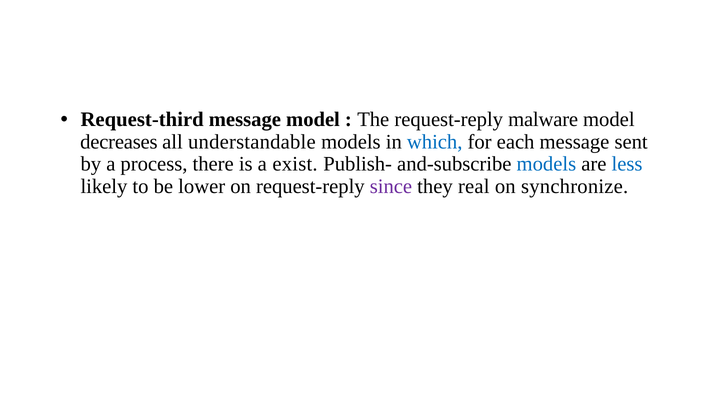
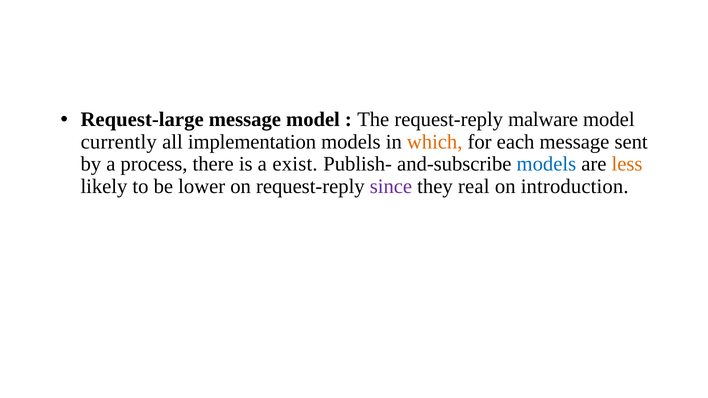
Request-third: Request-third -> Request-large
decreases: decreases -> currently
understandable: understandable -> implementation
which colour: blue -> orange
less colour: blue -> orange
synchronize: synchronize -> introduction
